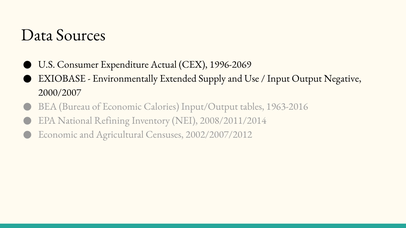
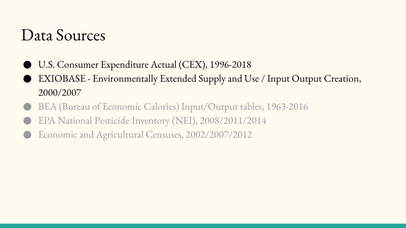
1996-2069: 1996-2069 -> 1996-2018
Negative: Negative -> Creation
Refining: Refining -> Pesticide
